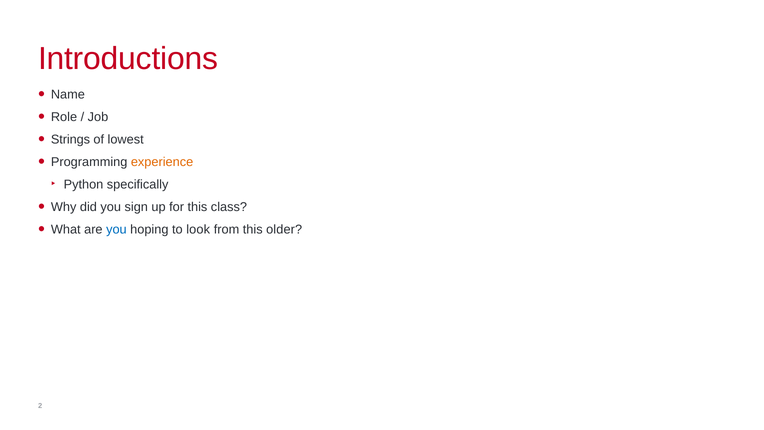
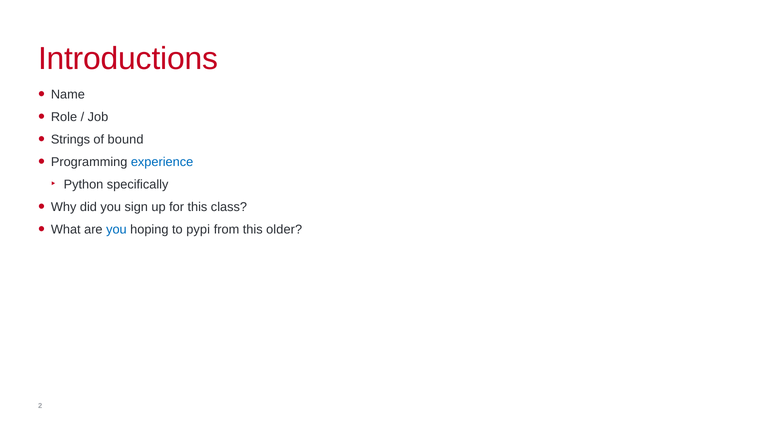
lowest: lowest -> bound
experience colour: orange -> blue
look: look -> pypi
